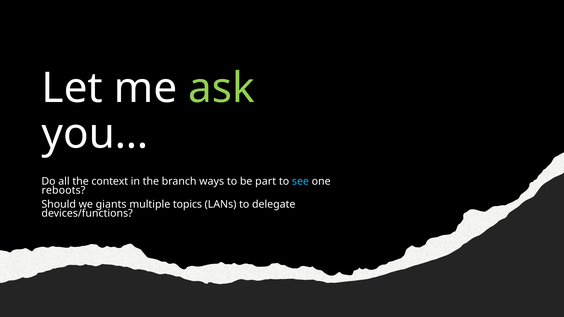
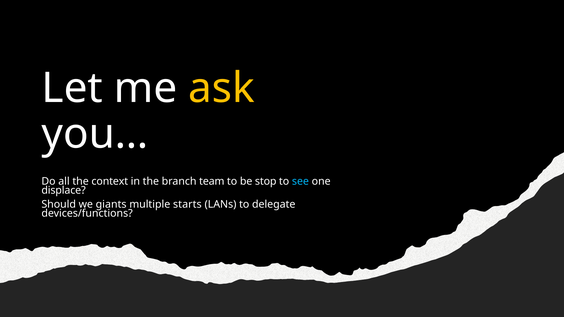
ask colour: light green -> yellow
ways: ways -> team
part: part -> stop
reboots: reboots -> displace
topics: topics -> starts
